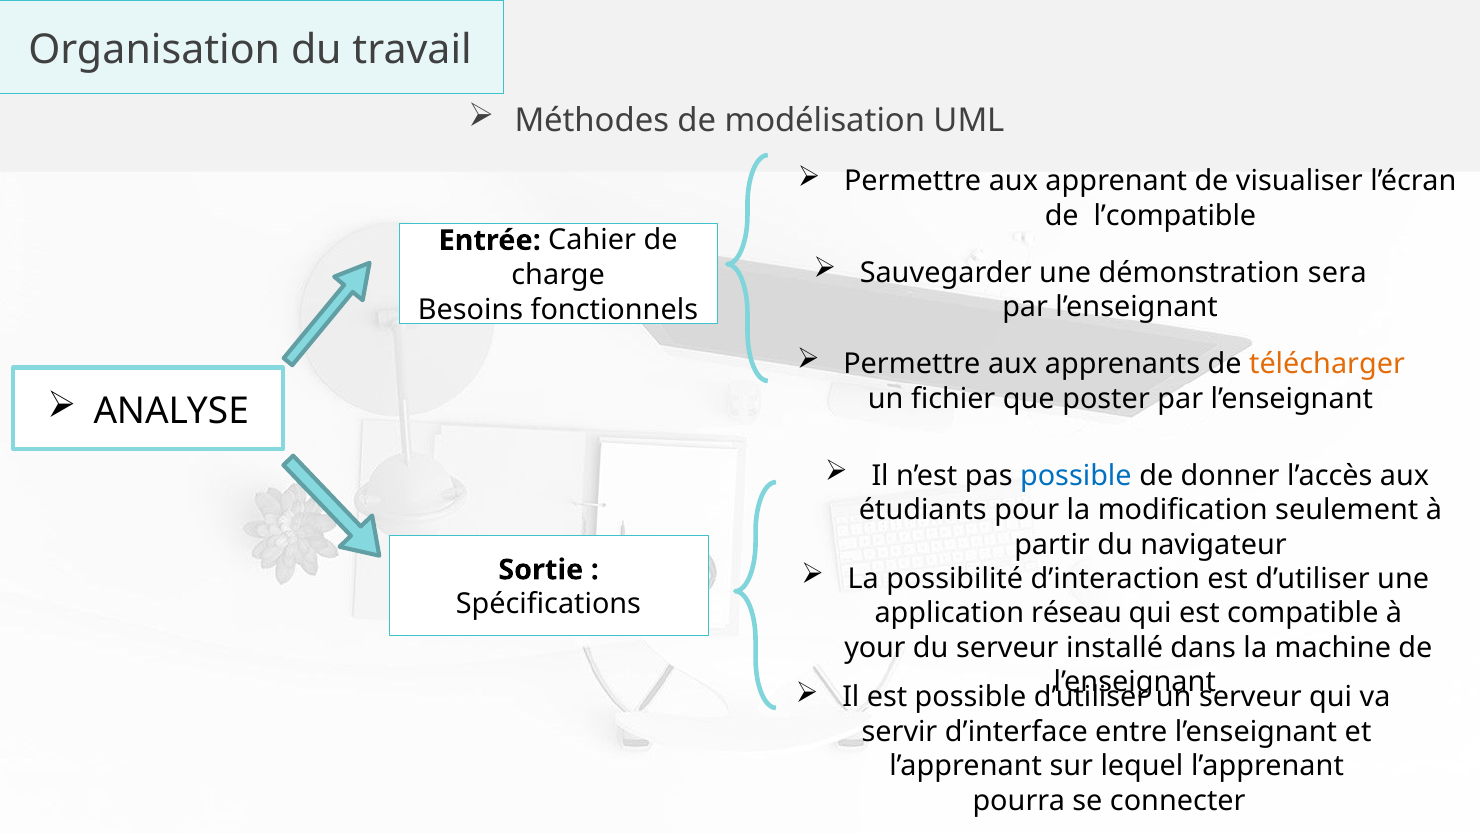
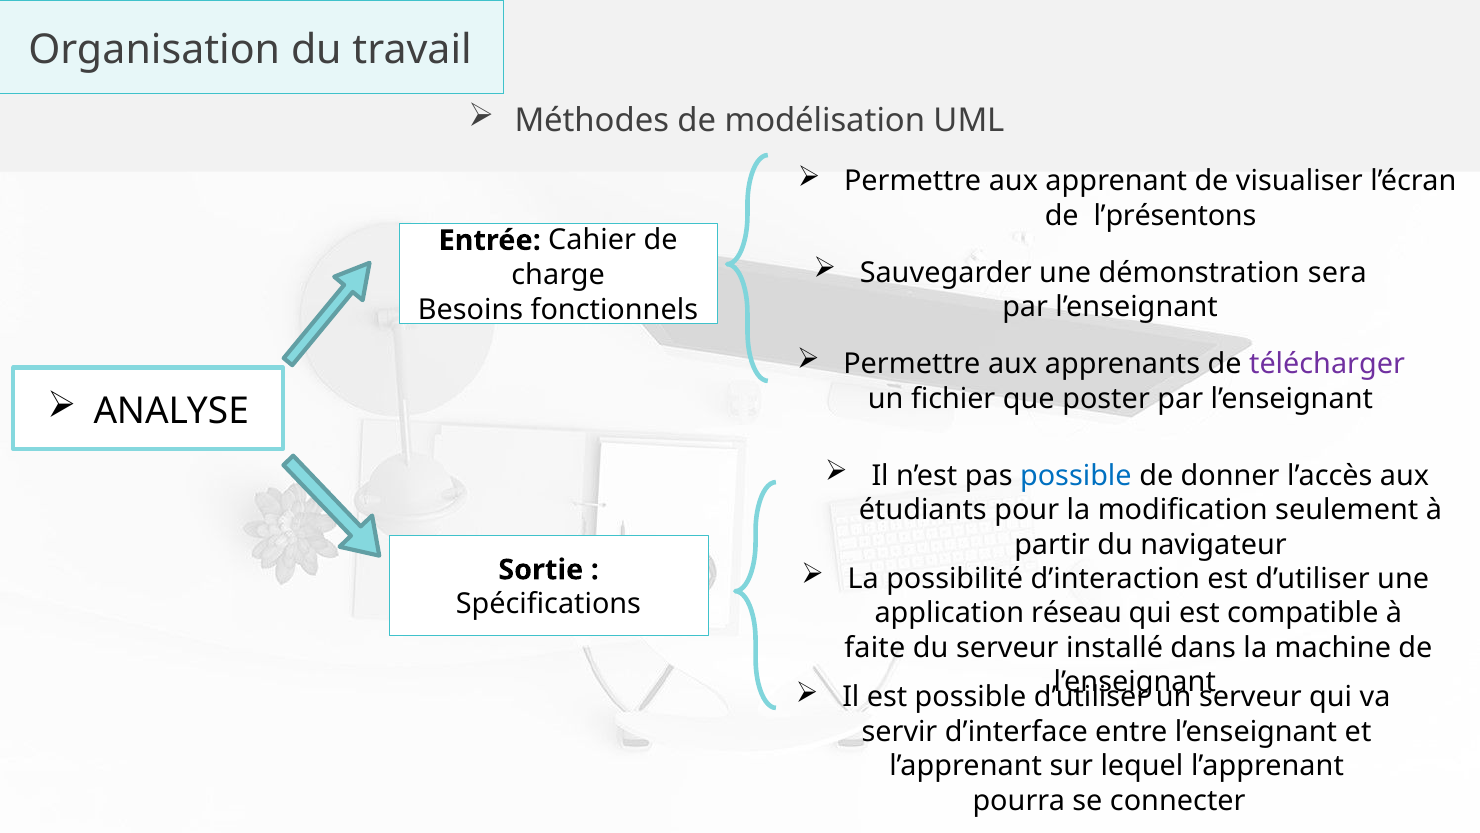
l’compatible: l’compatible -> l’présentons
télécharger colour: orange -> purple
your: your -> faite
